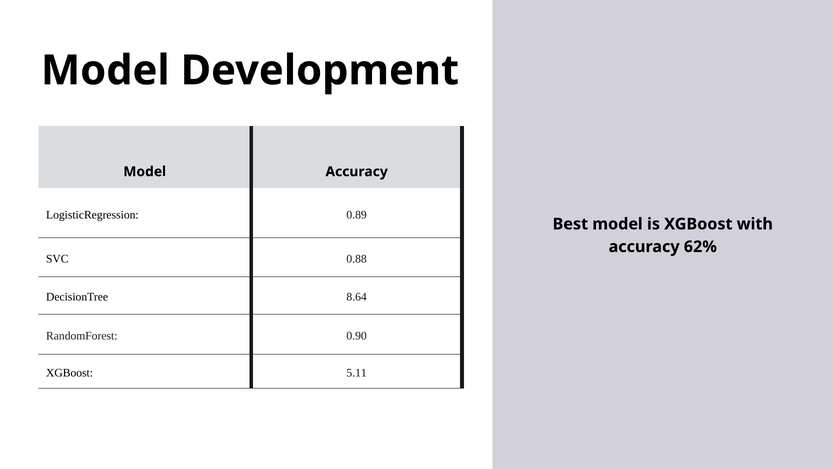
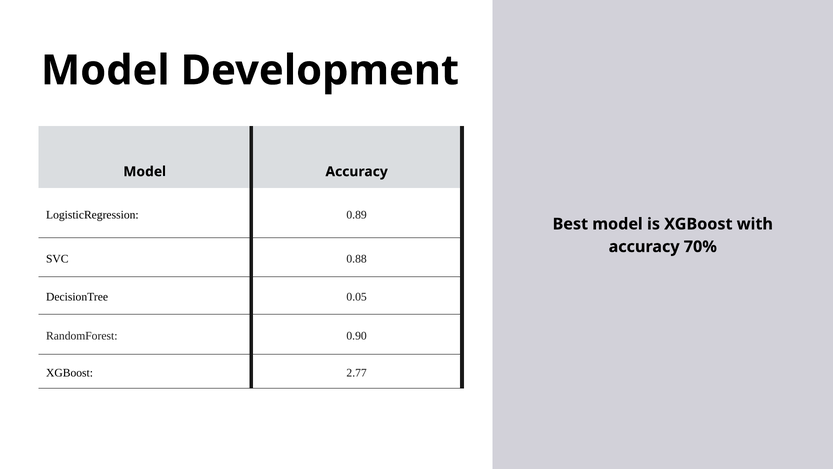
62%: 62% -> 70%
8.64: 8.64 -> 0.05
5.11: 5.11 -> 2.77
